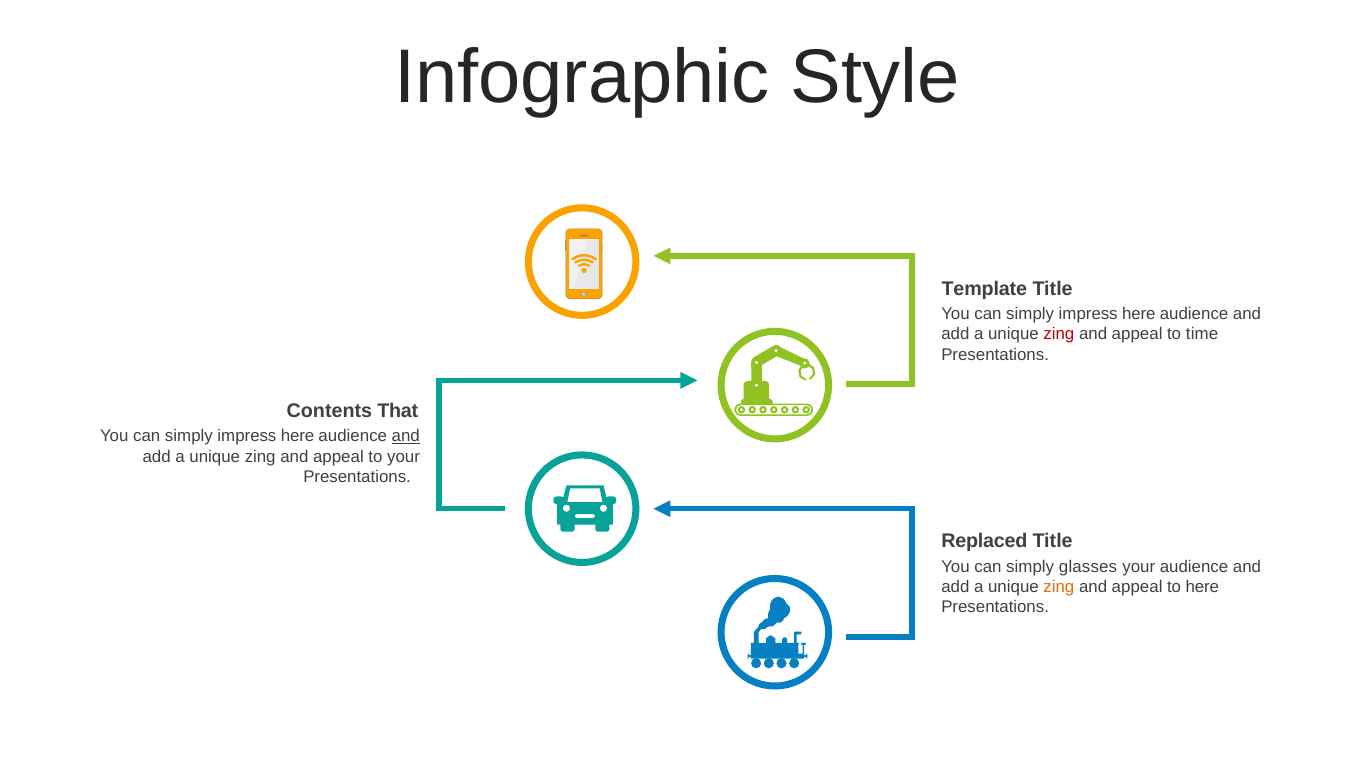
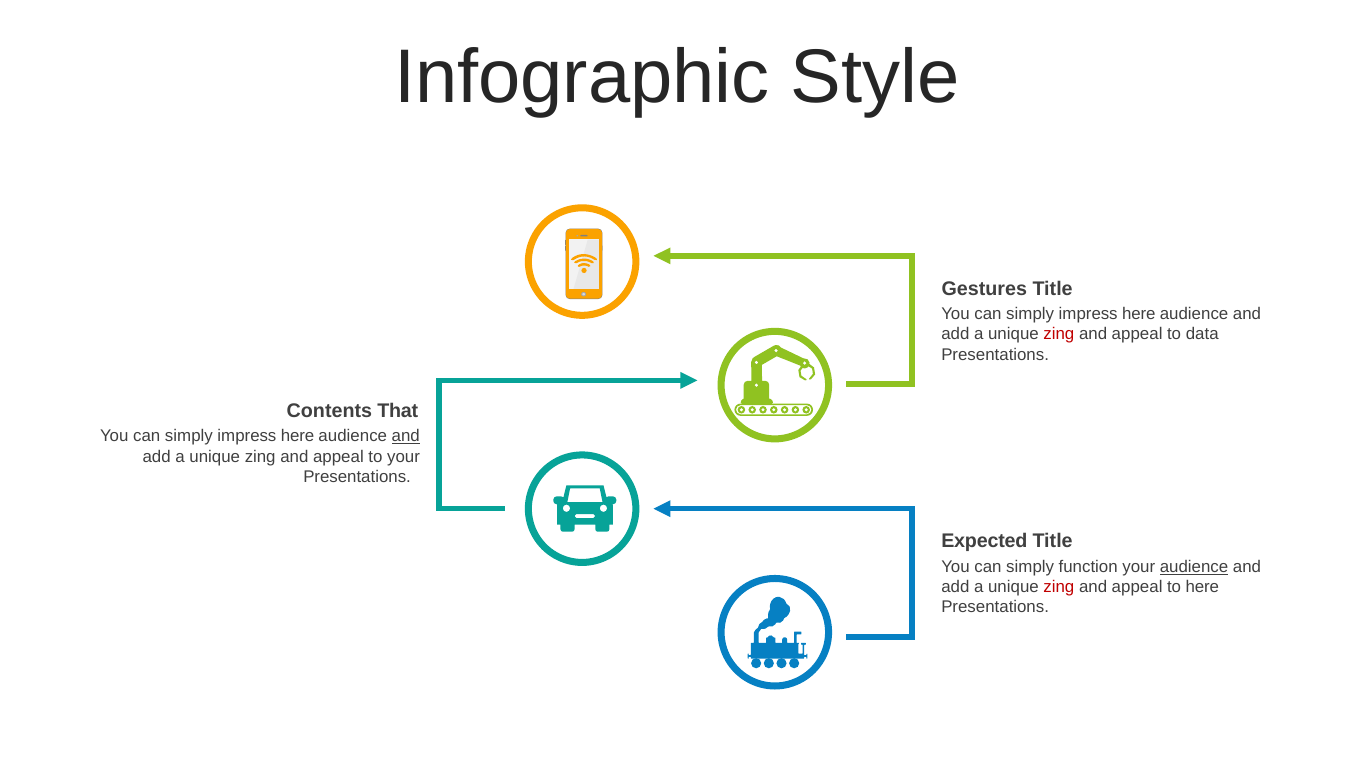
Template: Template -> Gestures
time: time -> data
Replaced: Replaced -> Expected
glasses: glasses -> function
audience at (1194, 567) underline: none -> present
zing at (1059, 587) colour: orange -> red
